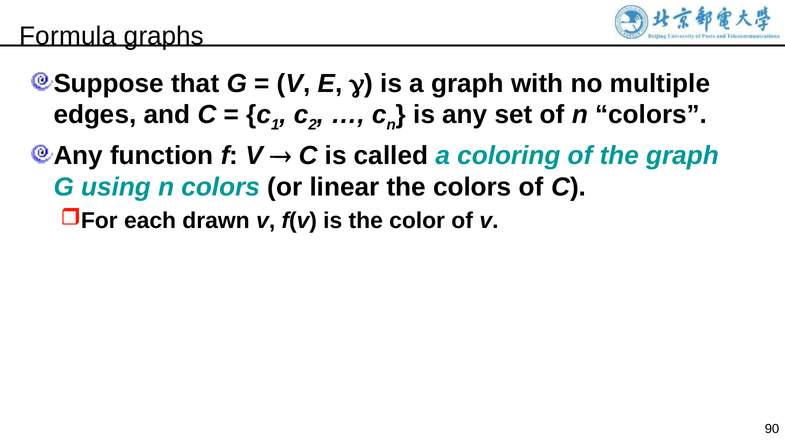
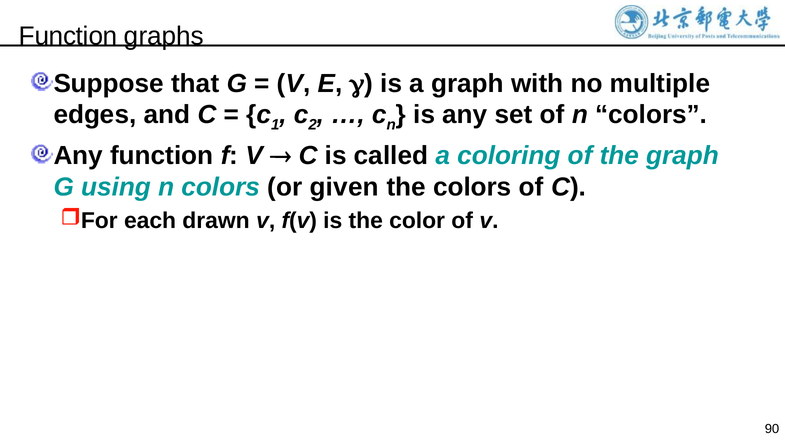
Formula at (68, 36): Formula -> Function
linear: linear -> given
